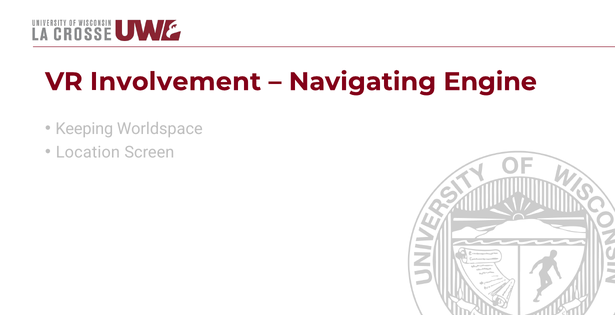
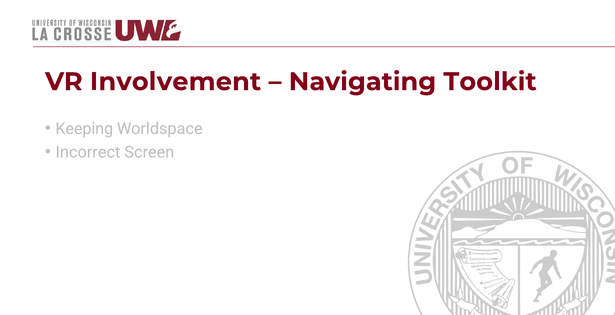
Engine: Engine -> Toolkit
Location: Location -> Incorrect
